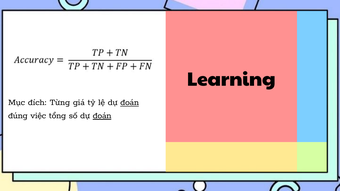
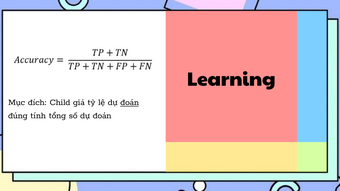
Từng: Từng -> Child
việc: việc -> tính
đoán at (102, 115) underline: present -> none
